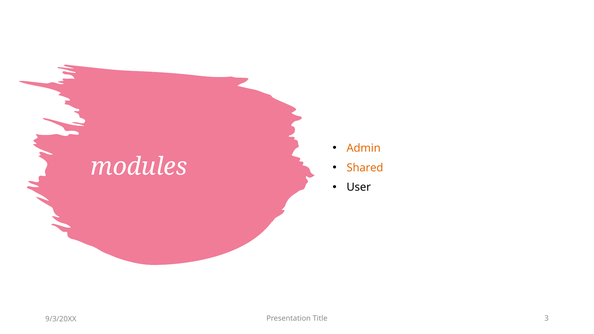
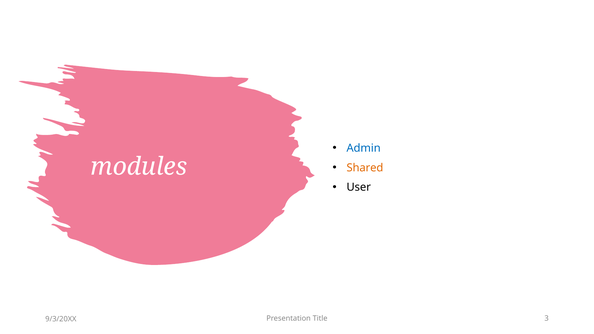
Admin colour: orange -> blue
